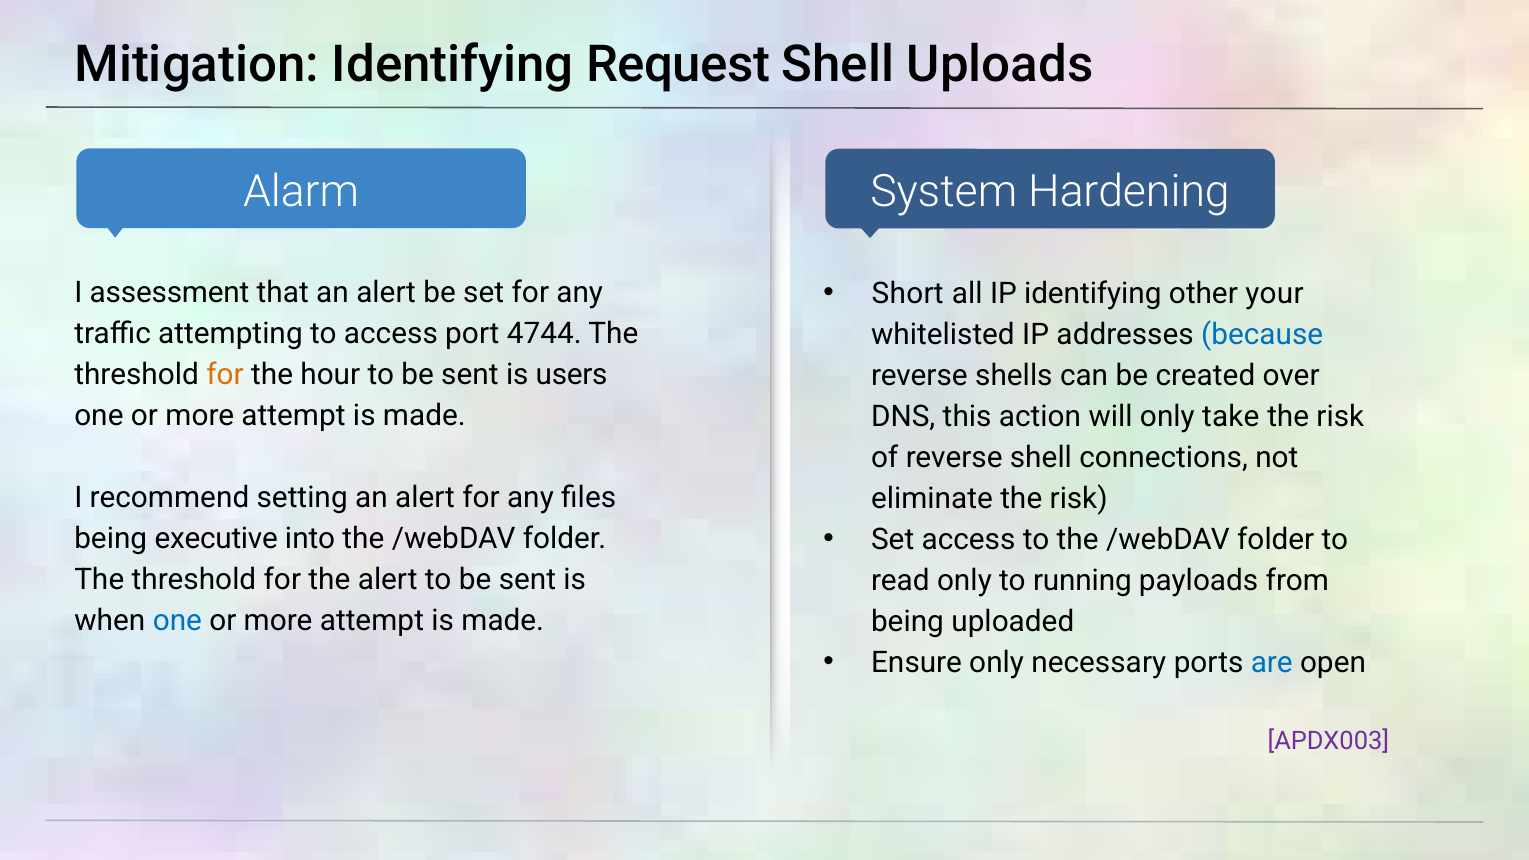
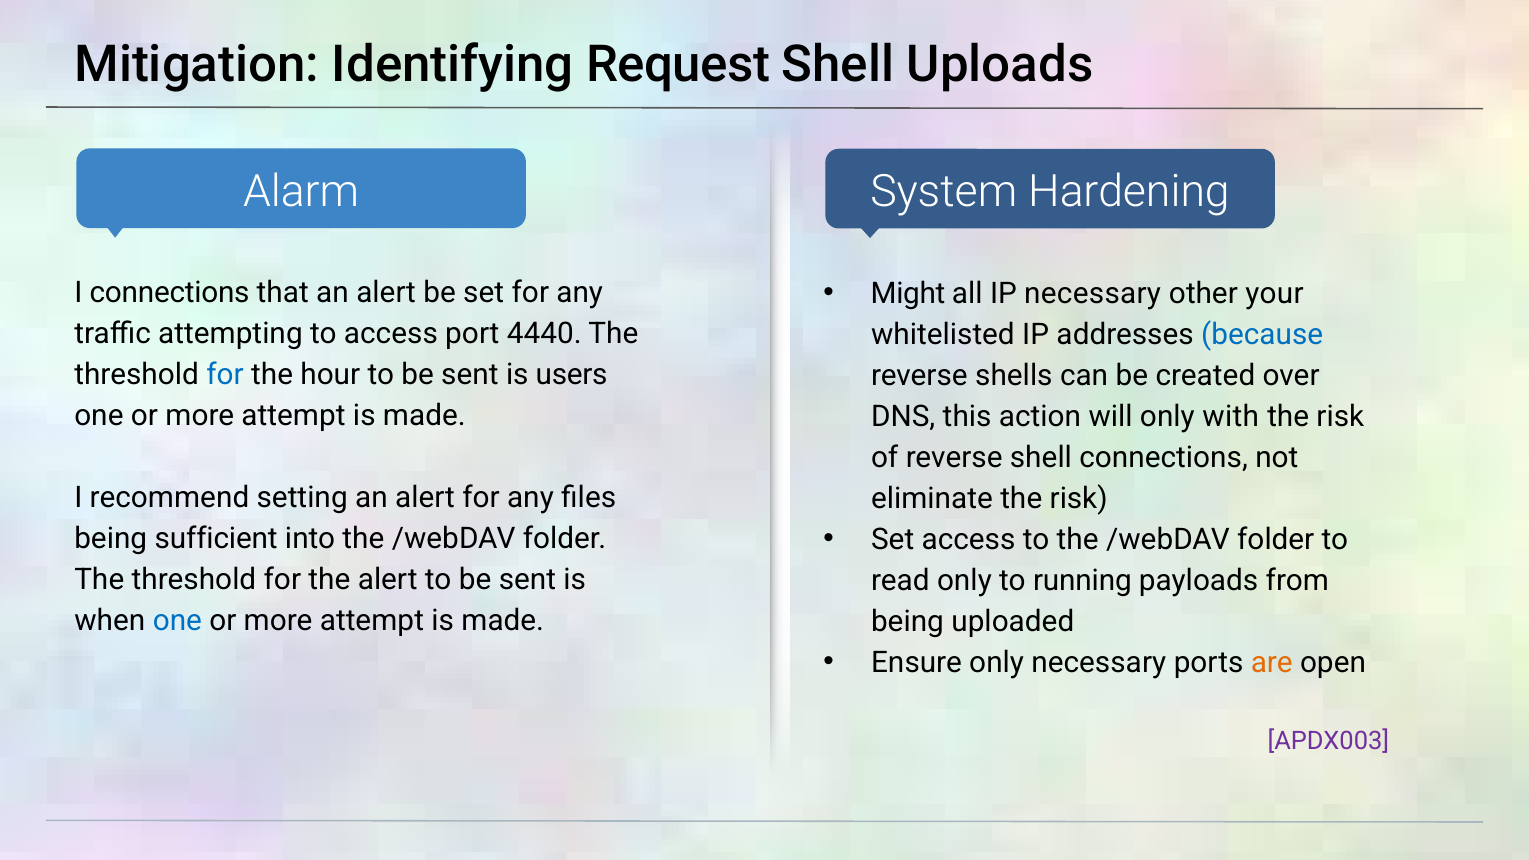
Short: Short -> Might
IP identifying: identifying -> necessary
I assessment: assessment -> connections
4744: 4744 -> 4440
for at (225, 375) colour: orange -> blue
take: take -> with
executive: executive -> sufficient
are colour: blue -> orange
